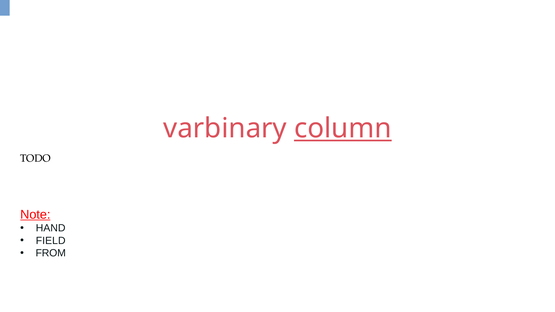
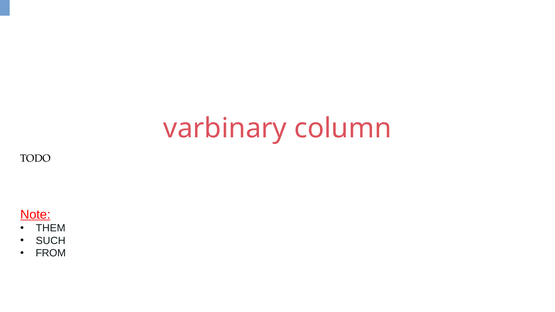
column underline: present -> none
HAND: HAND -> THEM
FIELD: FIELD -> SUCH
